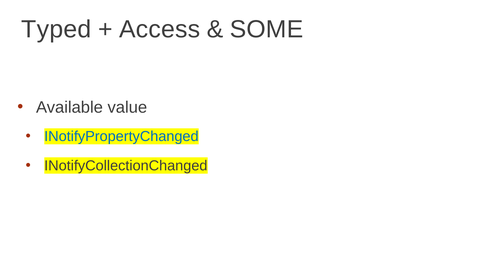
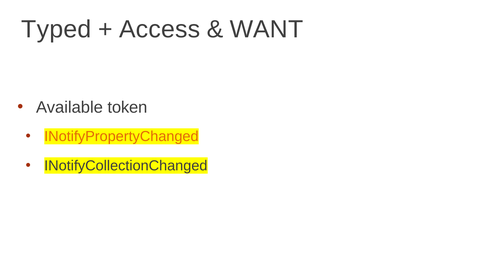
SOME: SOME -> WANT
value: value -> token
INotifyPropertyChanged colour: blue -> orange
